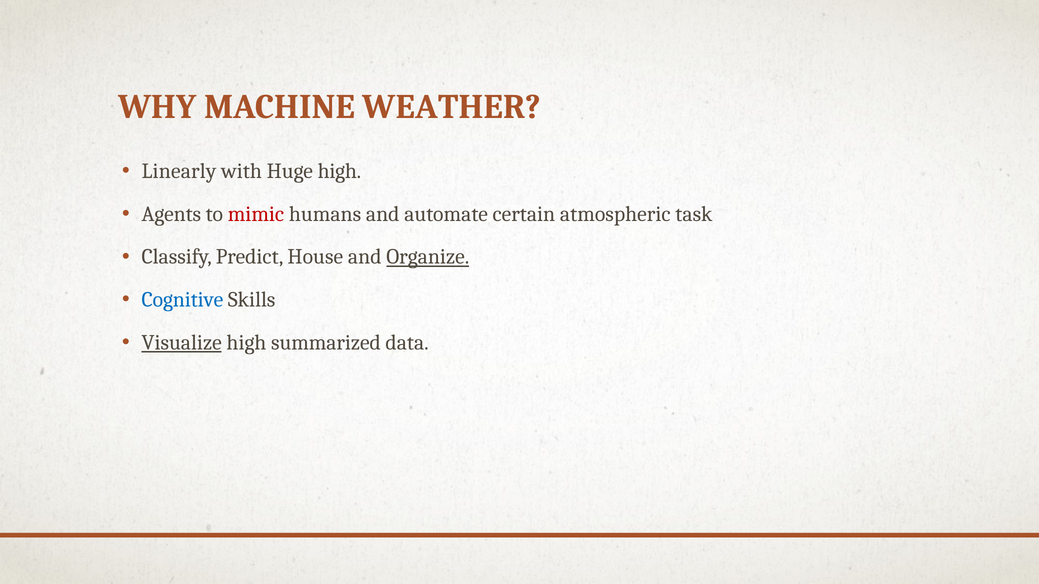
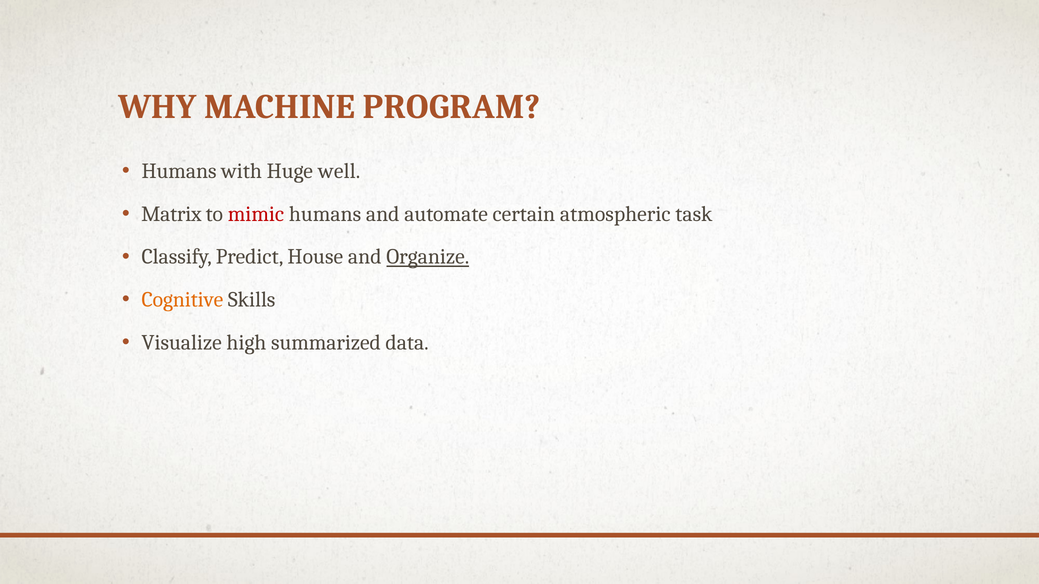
WEATHER: WEATHER -> PROGRAM
Linearly at (179, 171): Linearly -> Humans
Huge high: high -> well
Agents: Agents -> Matrix
Cognitive colour: blue -> orange
Visualize underline: present -> none
